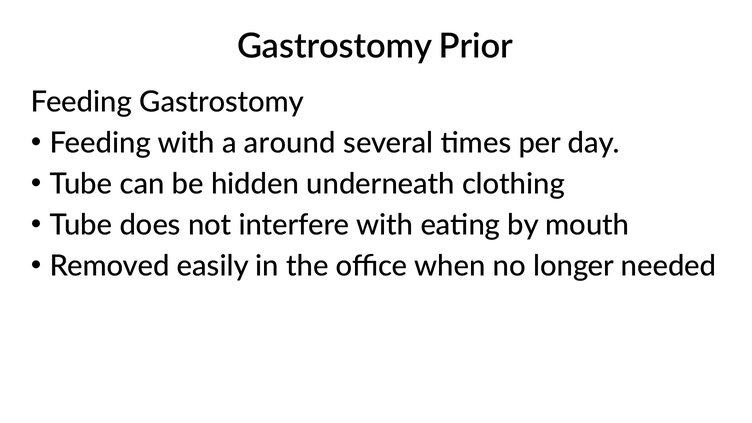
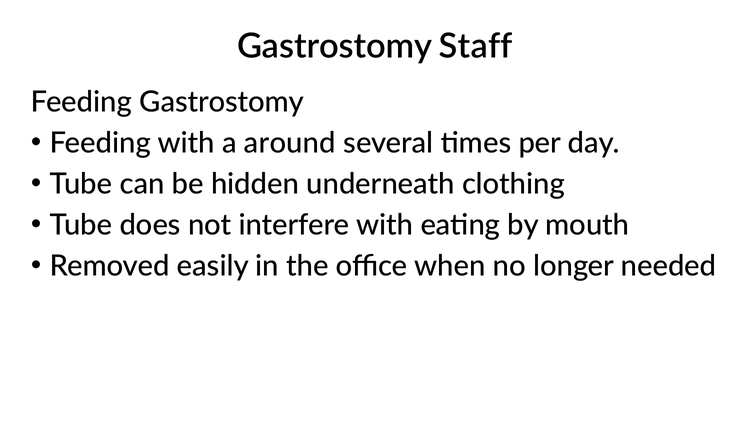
Prior: Prior -> Staff
